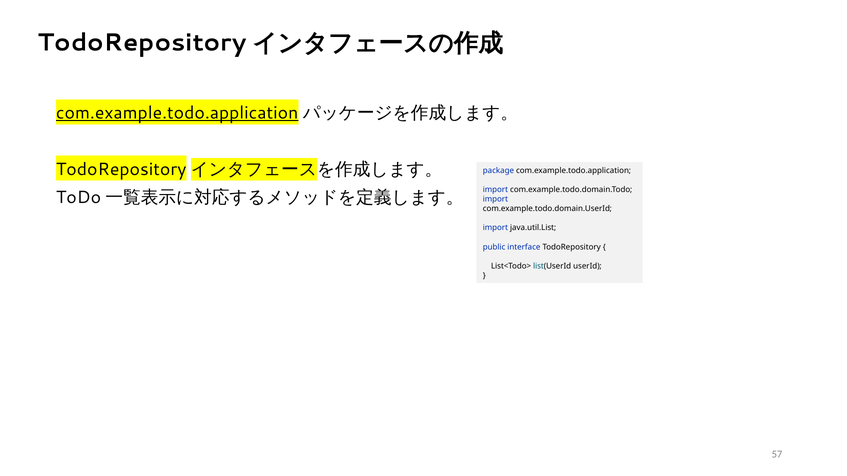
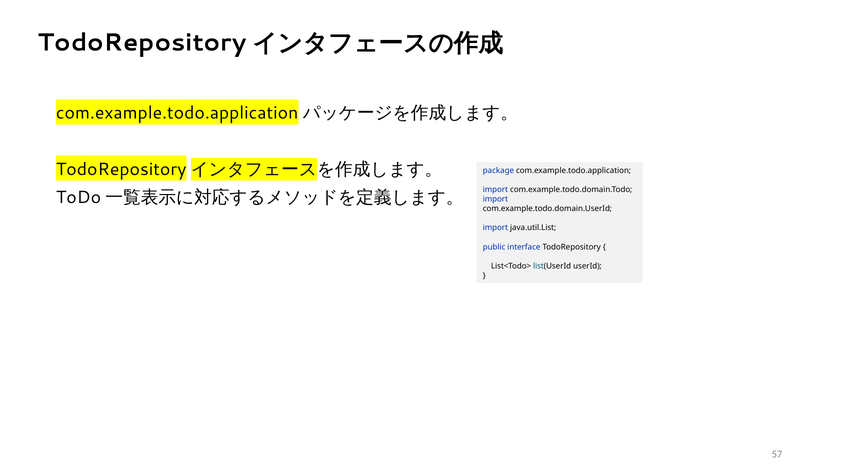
com.example.todo.application at (177, 113) underline: present -> none
